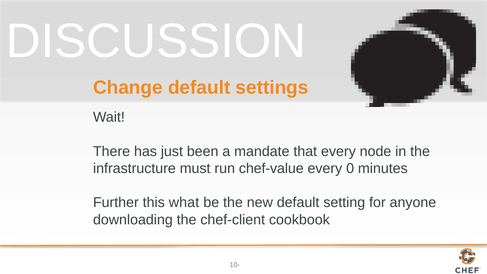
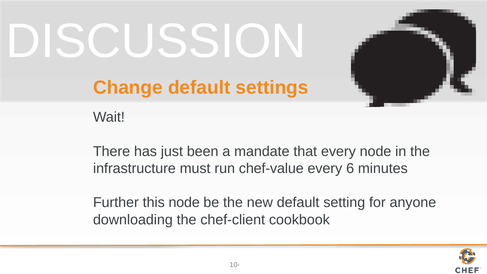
0: 0 -> 6
this what: what -> node
